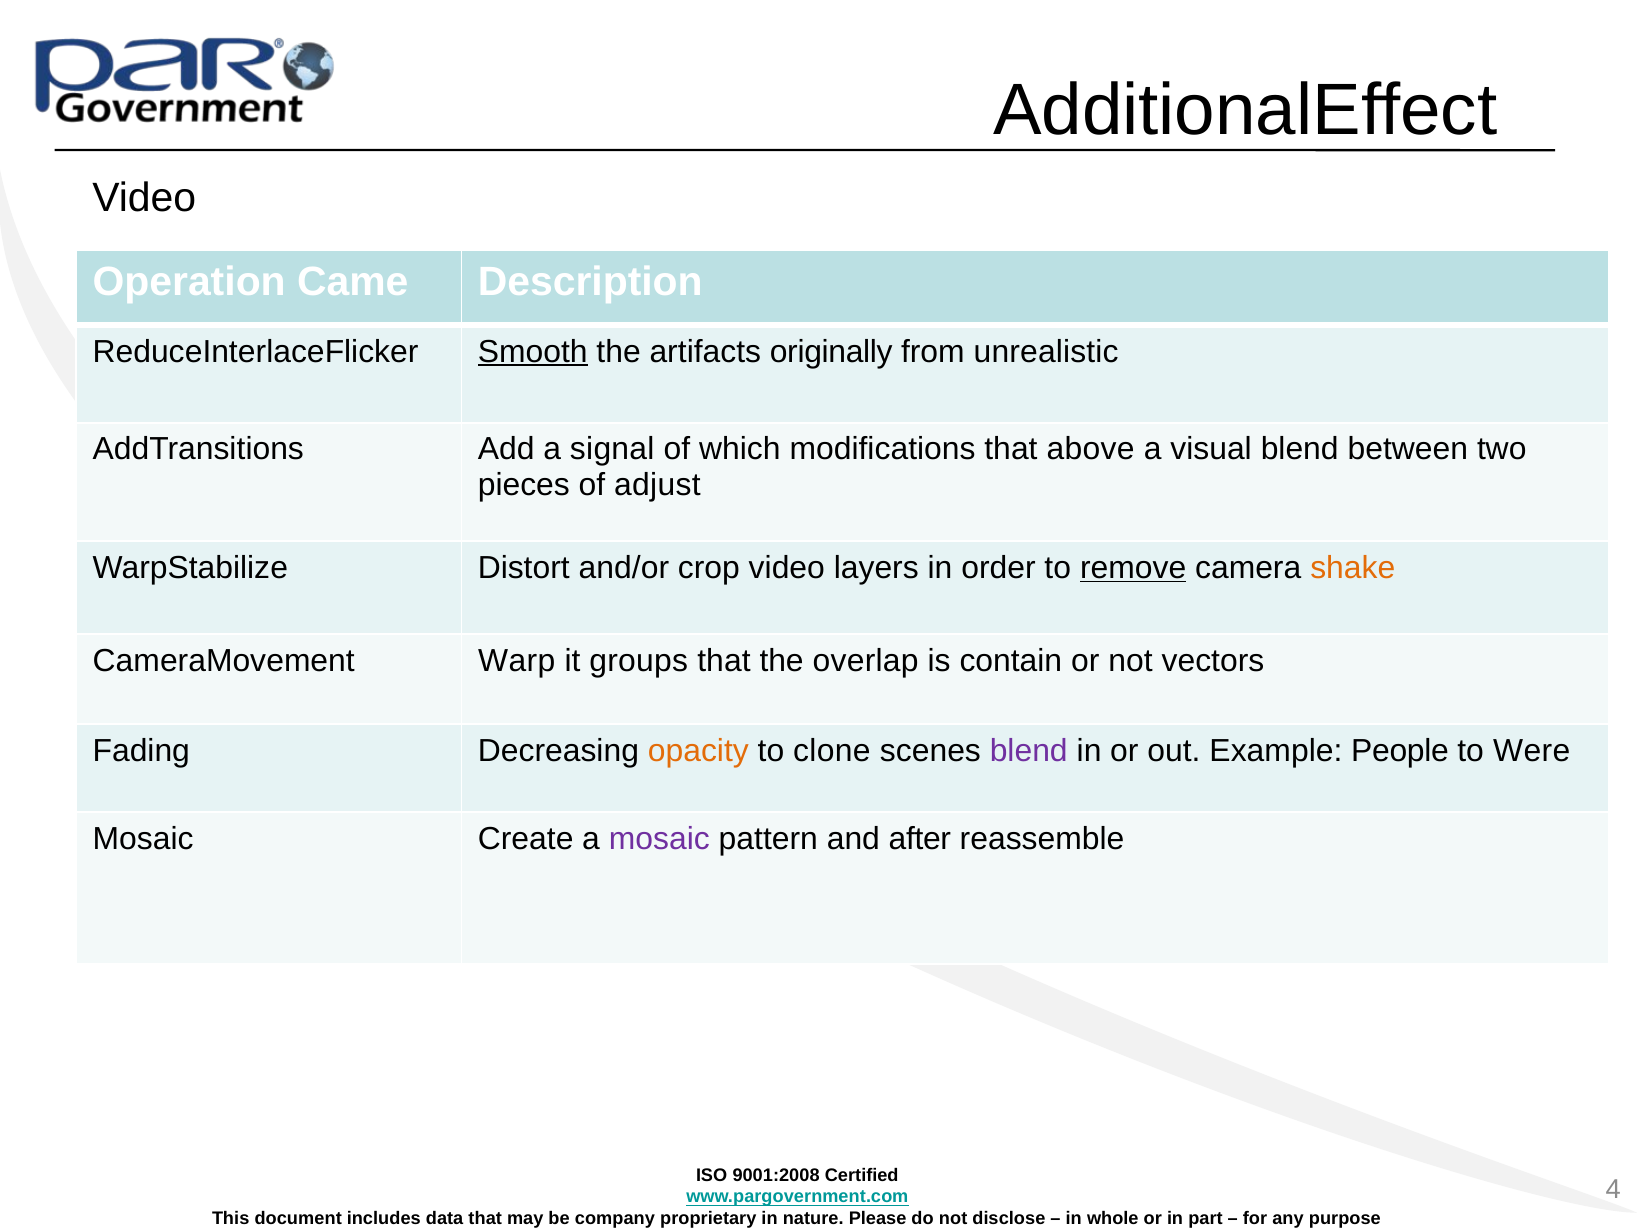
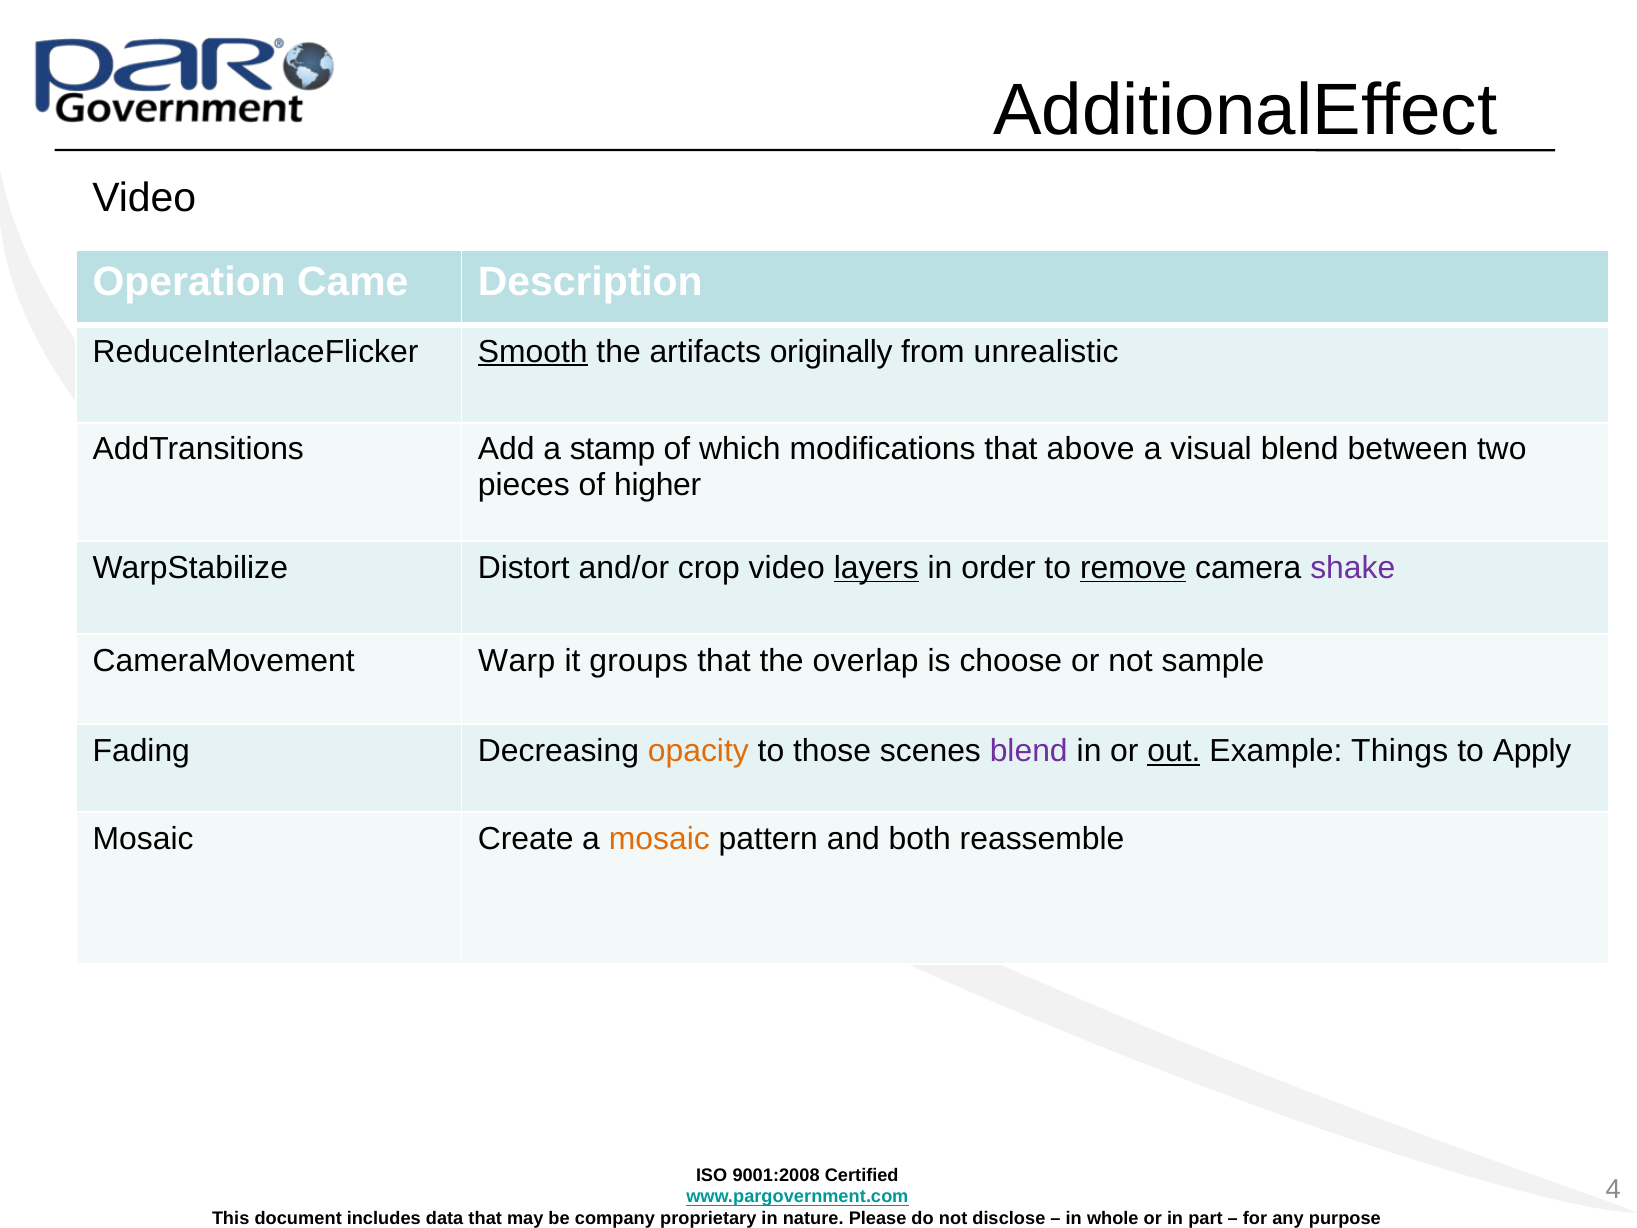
signal: signal -> stamp
adjust: adjust -> higher
layers underline: none -> present
shake colour: orange -> purple
contain: contain -> choose
vectors: vectors -> sample
clone: clone -> those
out underline: none -> present
People: People -> Things
Were: Were -> Apply
mosaic at (659, 839) colour: purple -> orange
after: after -> both
